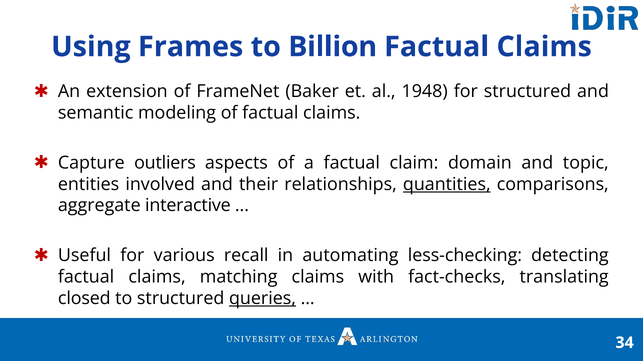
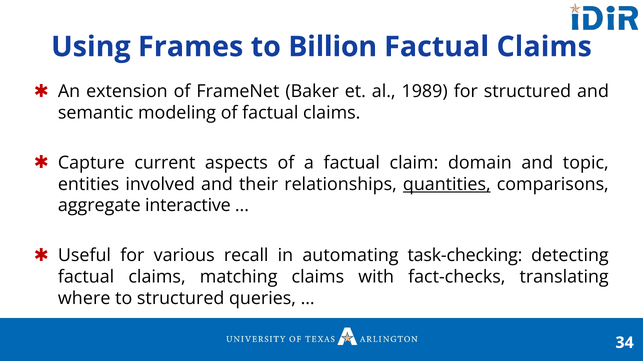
1948: 1948 -> 1989
outliers: outliers -> current
less-checking: less-checking -> task-checking
closed: closed -> where
queries underline: present -> none
